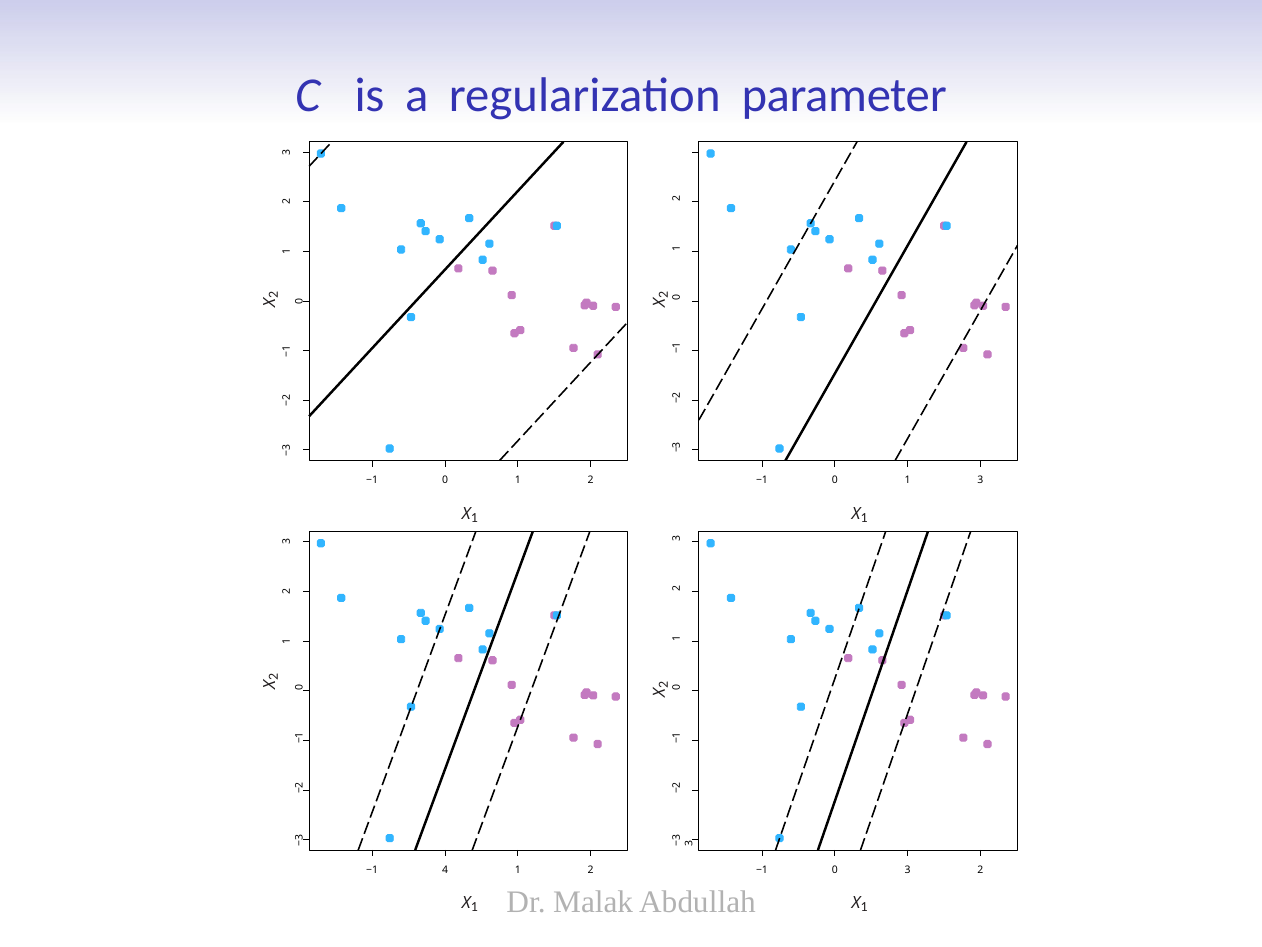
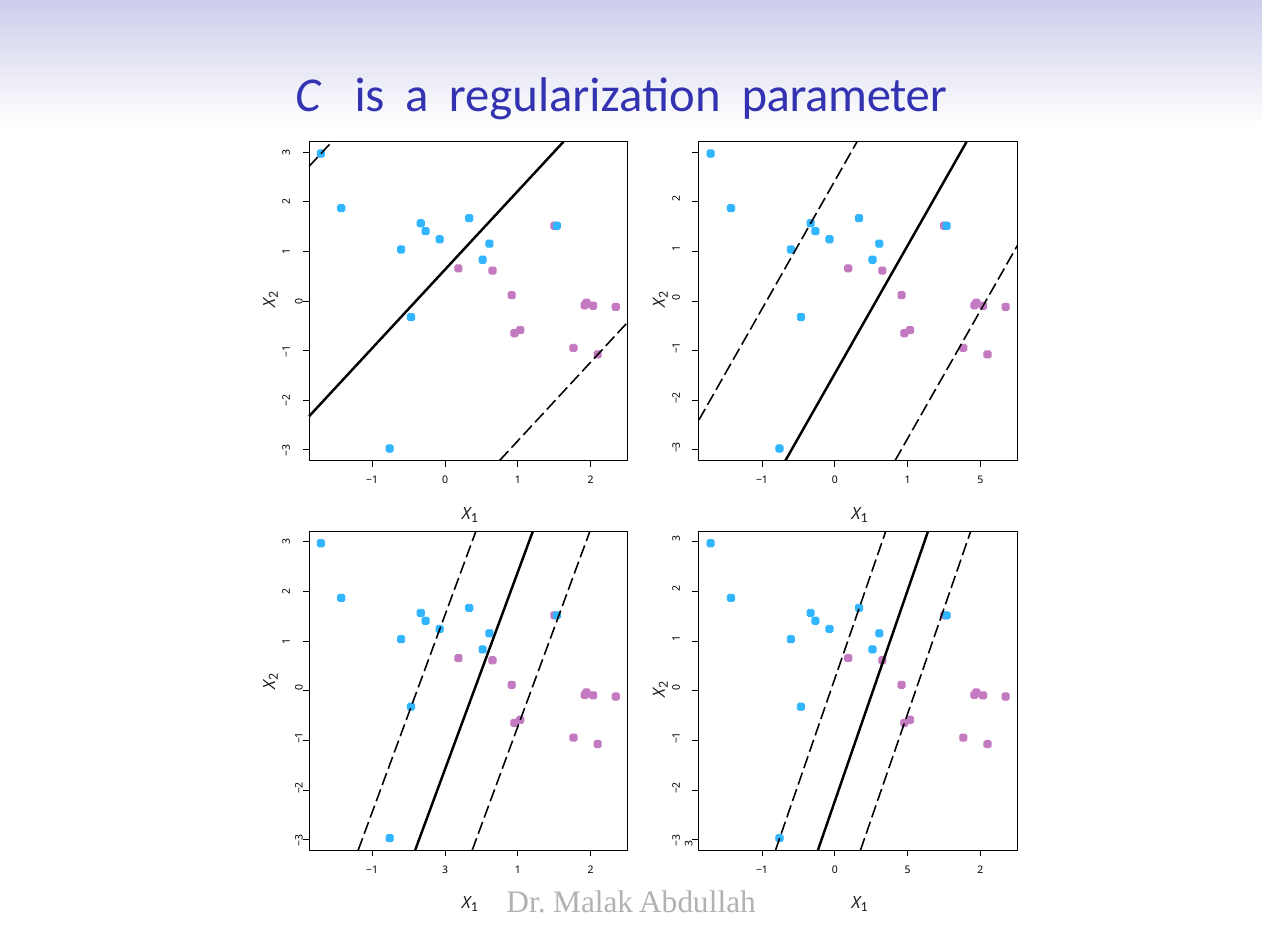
1 3: 3 -> 5
−1 4: 4 -> 3
0 3: 3 -> 5
